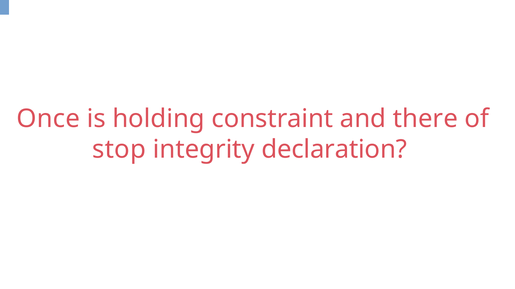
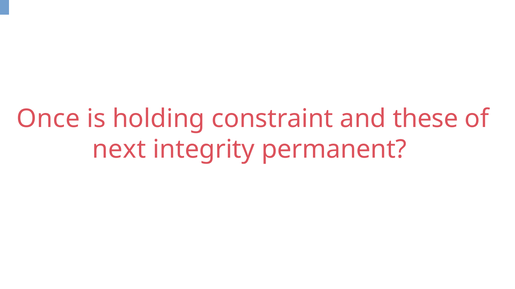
there: there -> these
stop: stop -> next
declaration: declaration -> permanent
